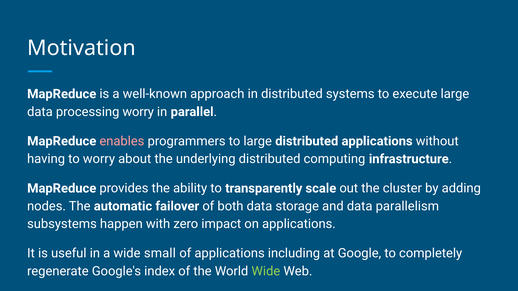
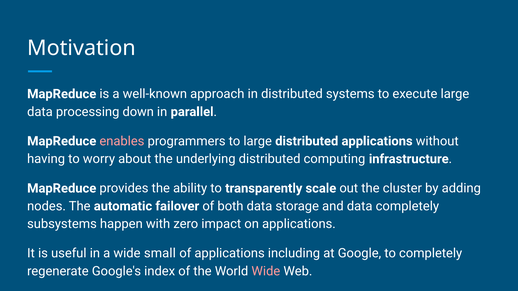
processing worry: worry -> down
data parallelism: parallelism -> completely
Wide at (266, 271) colour: light green -> pink
